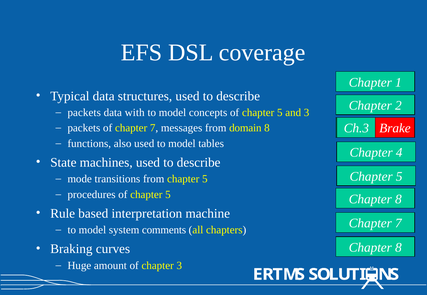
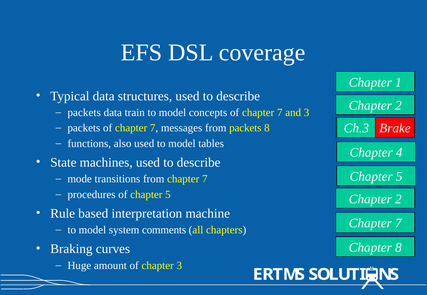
with: with -> train
concepts of chapter 5: 5 -> 7
from domain: domain -> packets
from chapter 5: 5 -> 7
8 at (398, 199): 8 -> 2
